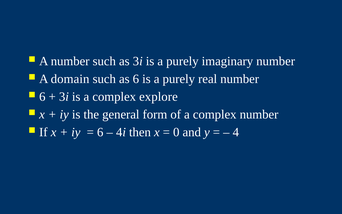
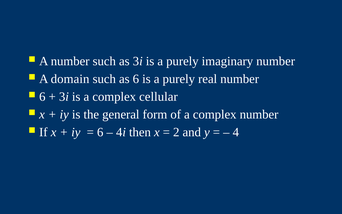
explore: explore -> cellular
0: 0 -> 2
